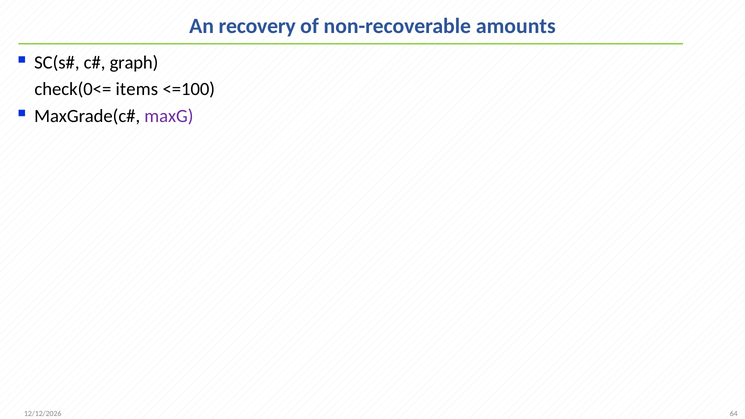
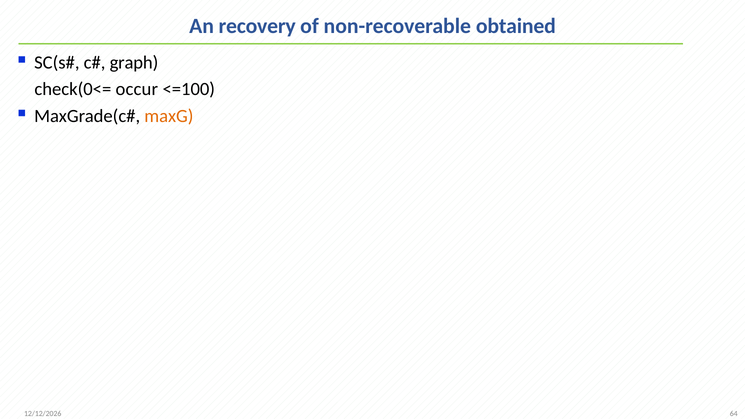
amounts: amounts -> obtained
items: items -> occur
maxG colour: purple -> orange
